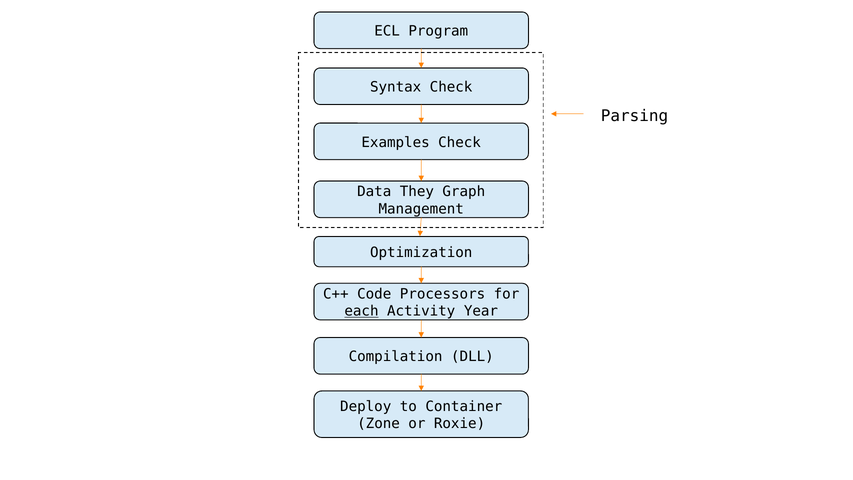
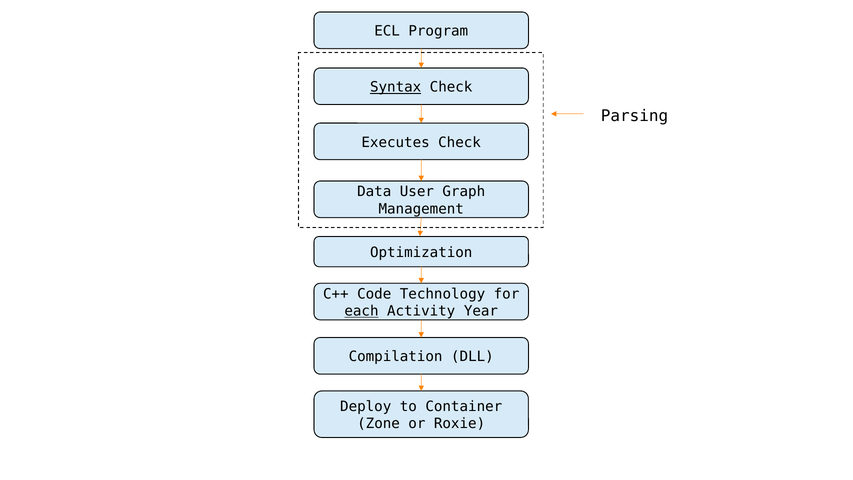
Syntax underline: none -> present
Examples: Examples -> Executes
They: They -> User
Processors: Processors -> Technology
